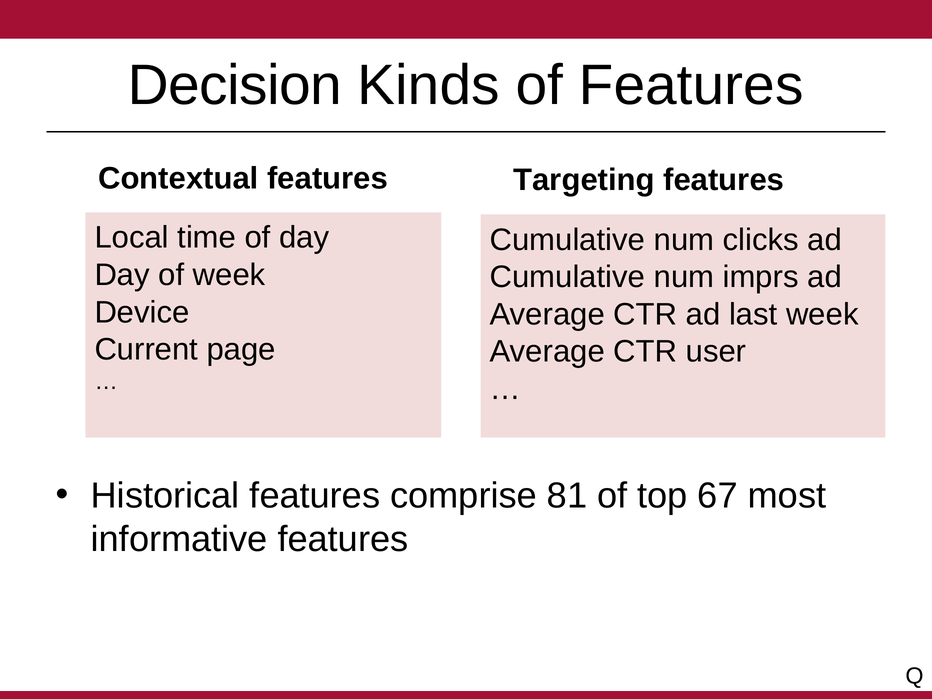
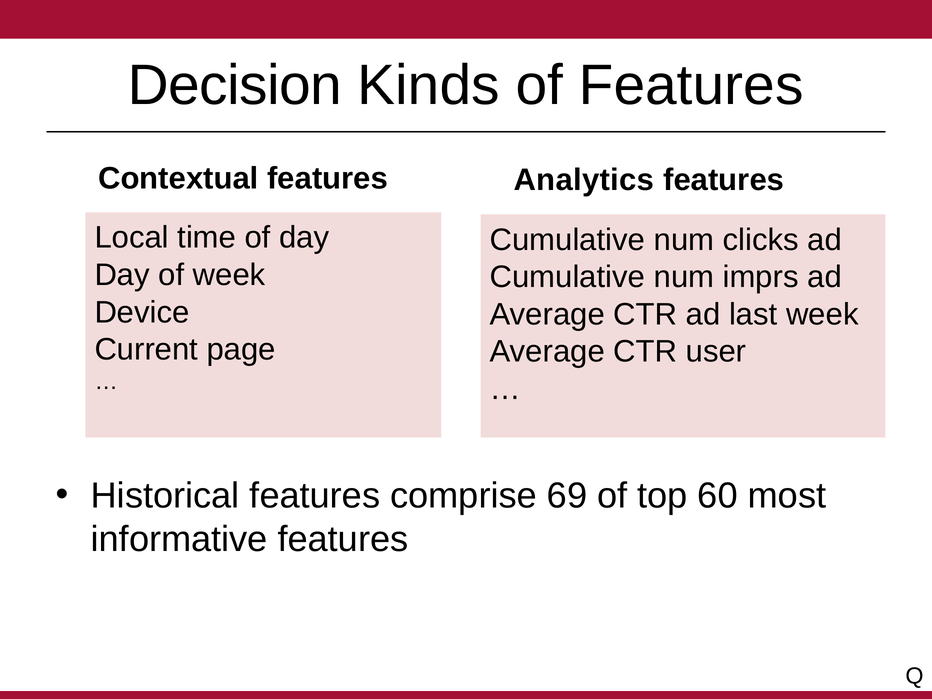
Targeting: Targeting -> Analytics
81: 81 -> 69
67: 67 -> 60
